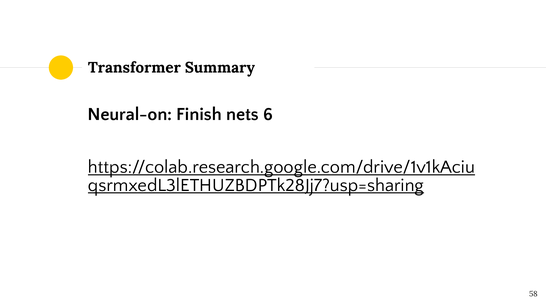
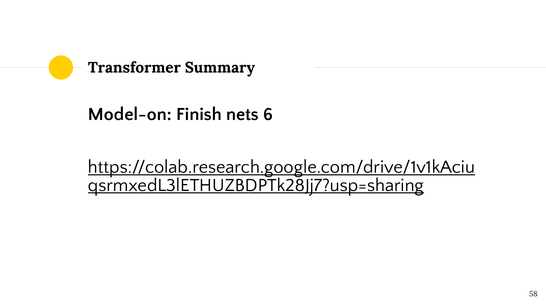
Neural-on: Neural-on -> Model-on
